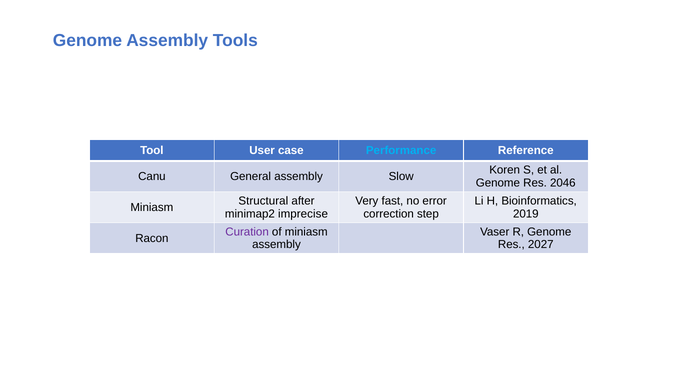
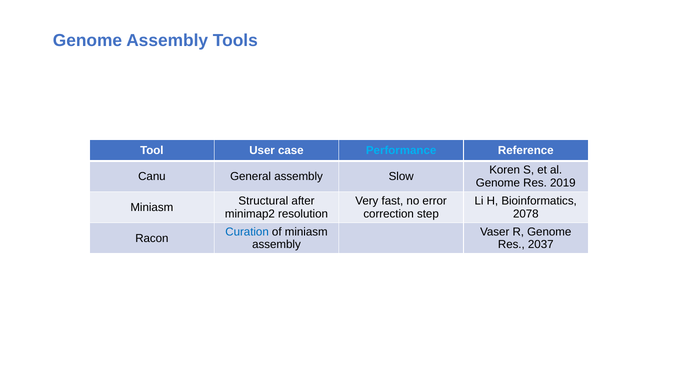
2046: 2046 -> 2019
imprecise: imprecise -> resolution
2019: 2019 -> 2078
Curation colour: purple -> blue
2027: 2027 -> 2037
